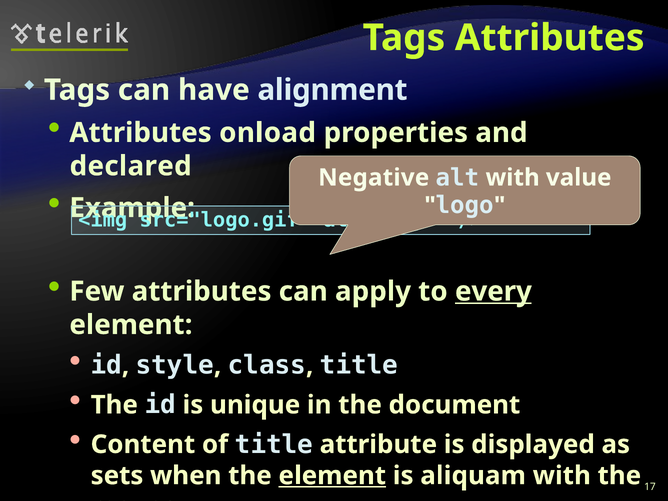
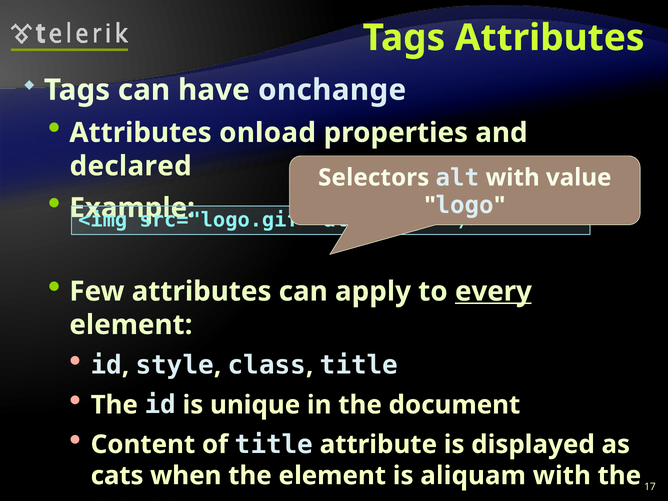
alignment: alignment -> onchange
Negative: Negative -> Selectors
sets: sets -> cats
element at (332, 476) underline: present -> none
